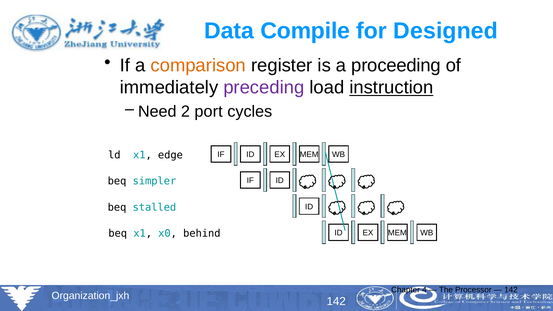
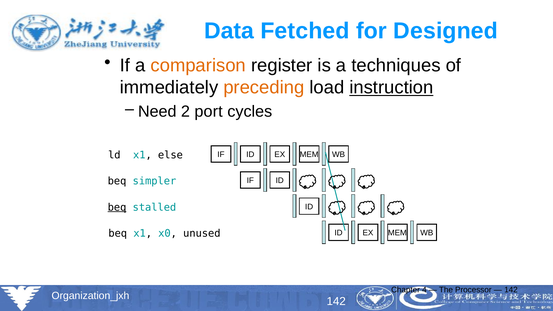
Compile: Compile -> Fetched
proceeding: proceeding -> techniques
preceding colour: purple -> orange
edge: edge -> else
beq at (117, 207) underline: none -> present
behind: behind -> unused
